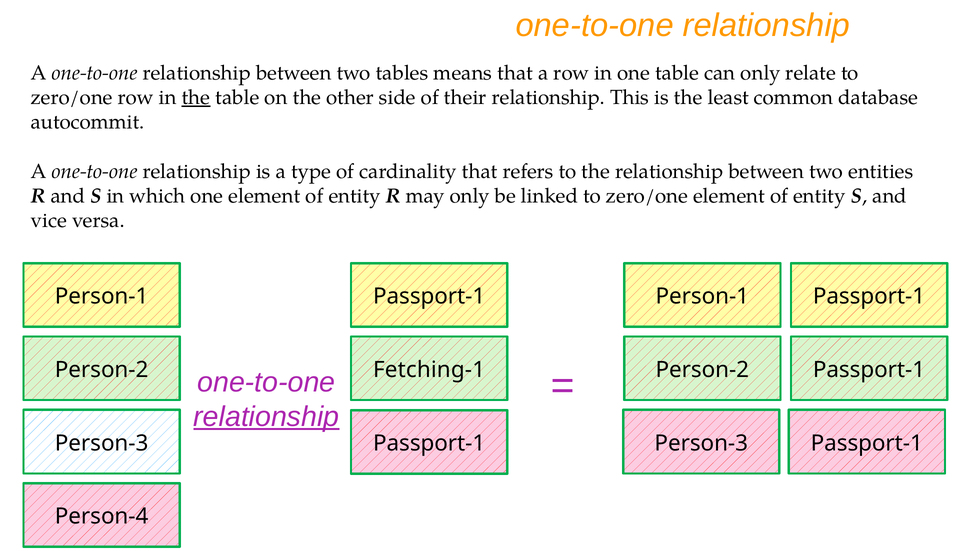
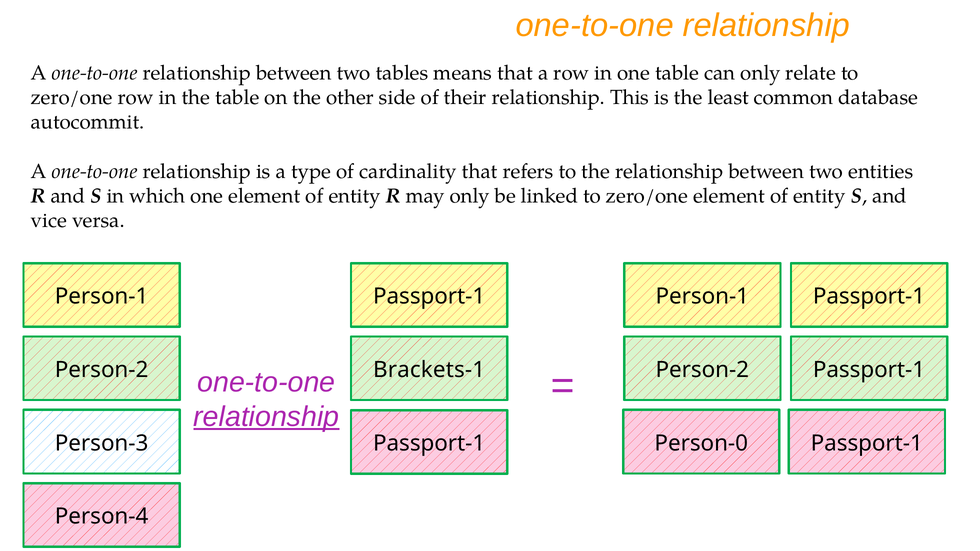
the at (196, 97) underline: present -> none
Fetching-1: Fetching-1 -> Brackets-1
Person-3 Passport-1 Person-3: Person-3 -> Person-0
